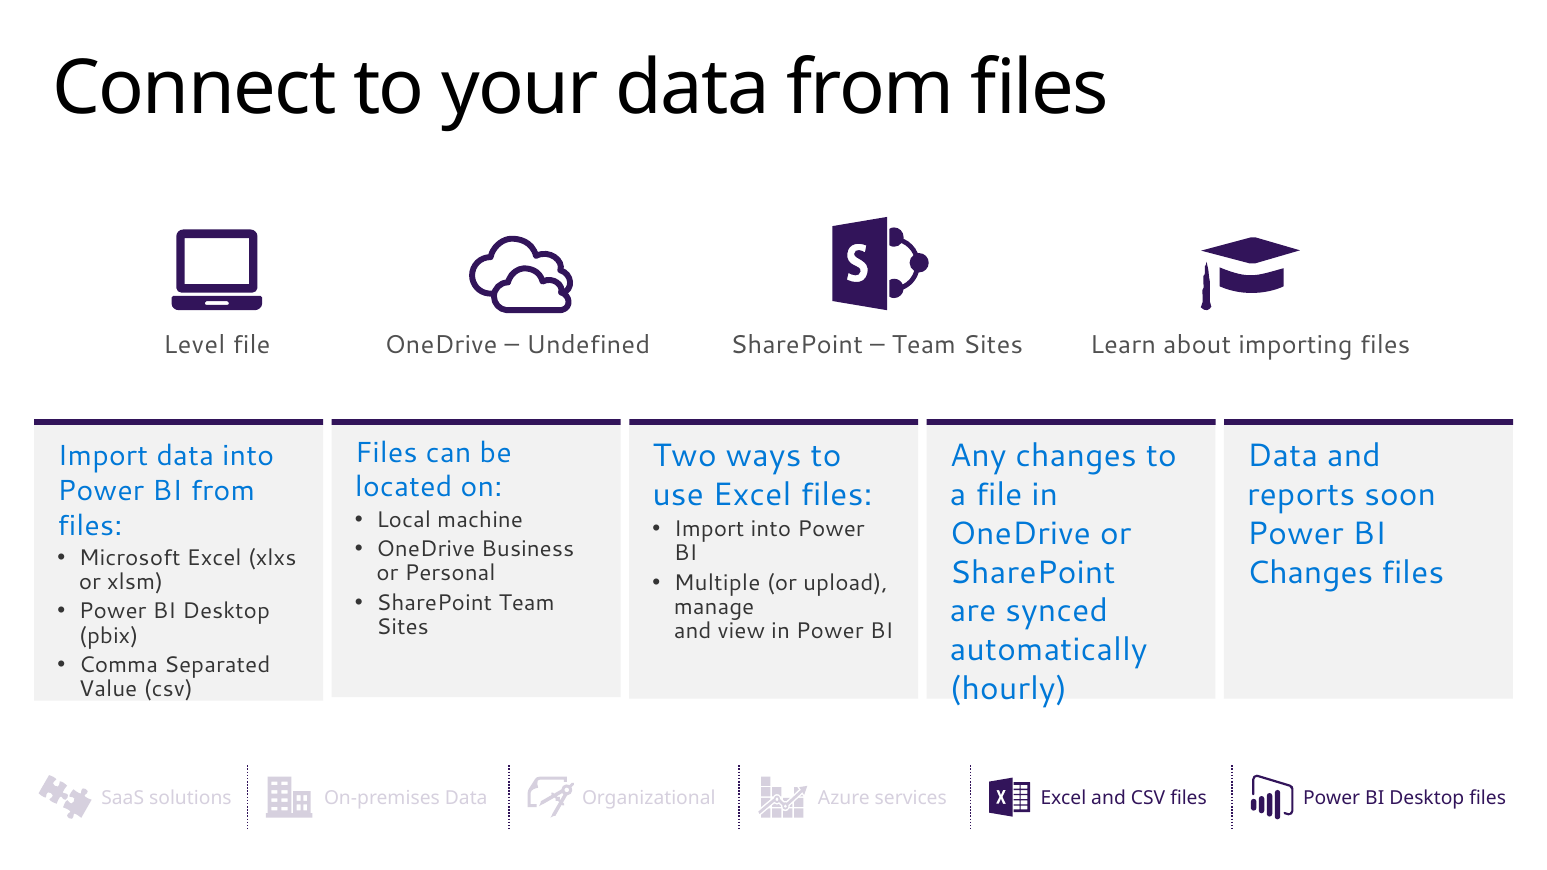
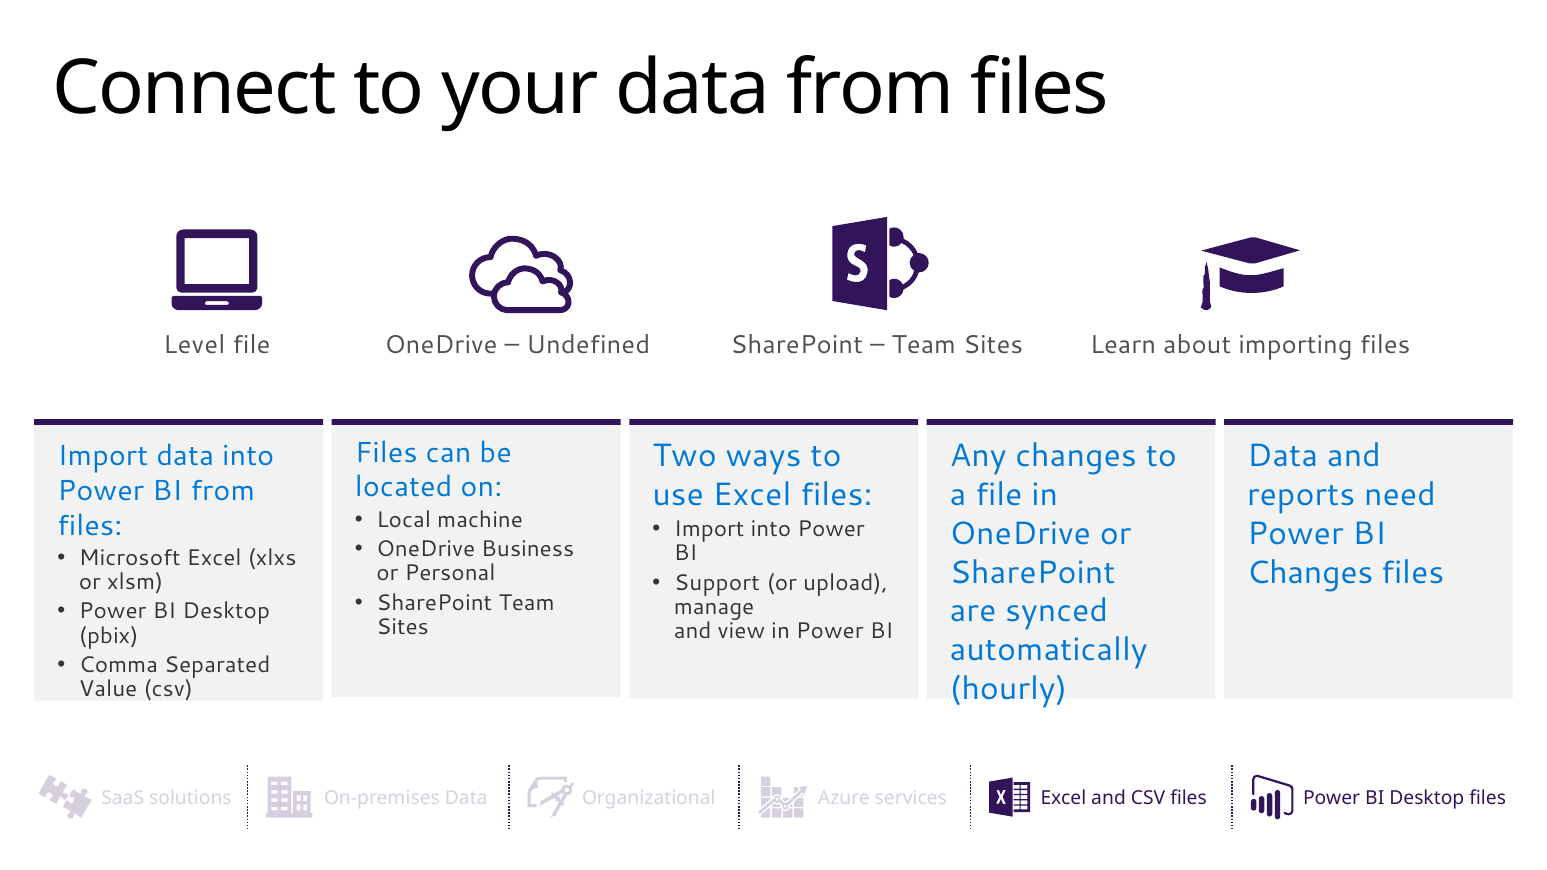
soon: soon -> need
Multiple: Multiple -> Support
